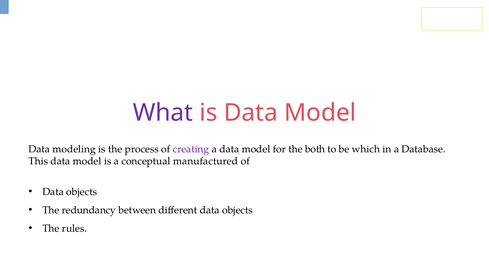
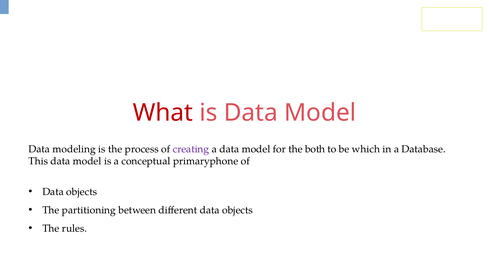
What colour: purple -> red
manufactured: manufactured -> primaryphone
redundancy: redundancy -> partitioning
